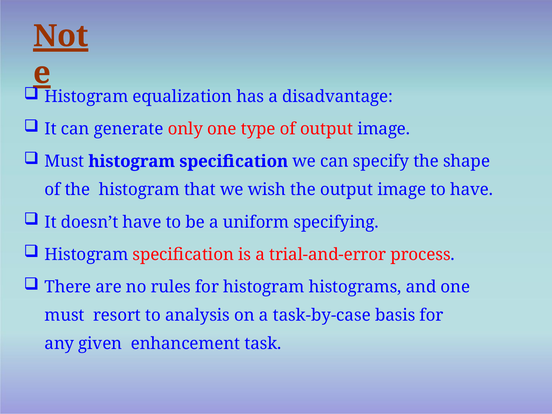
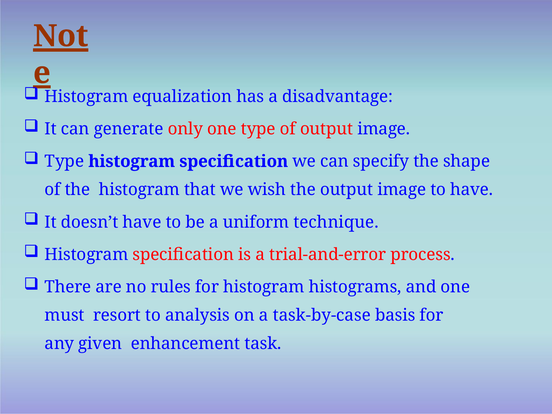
Must at (64, 161): Must -> Type
specifying: specifying -> technique
